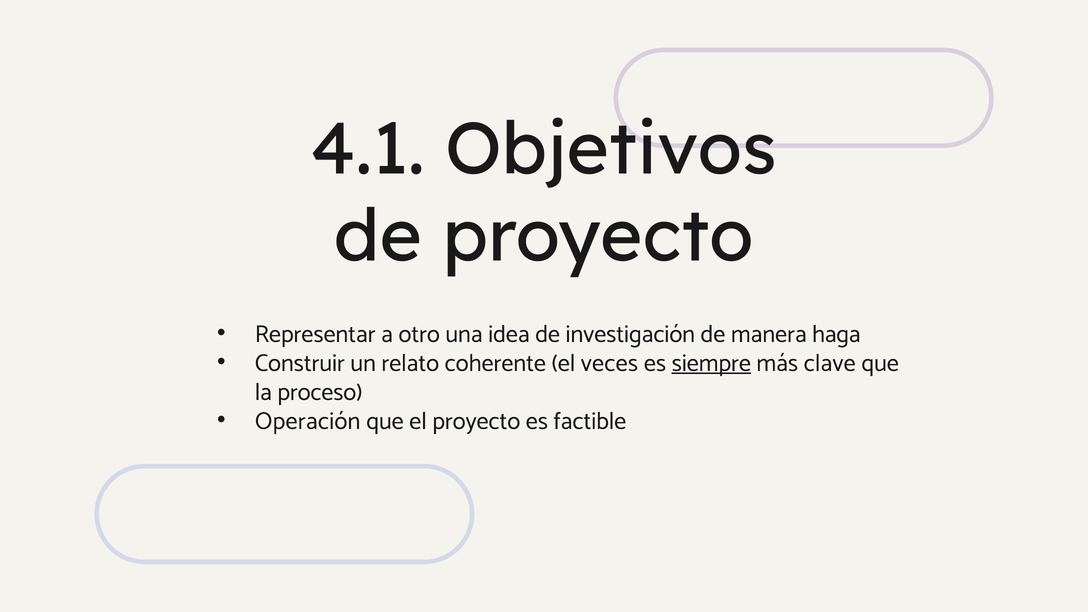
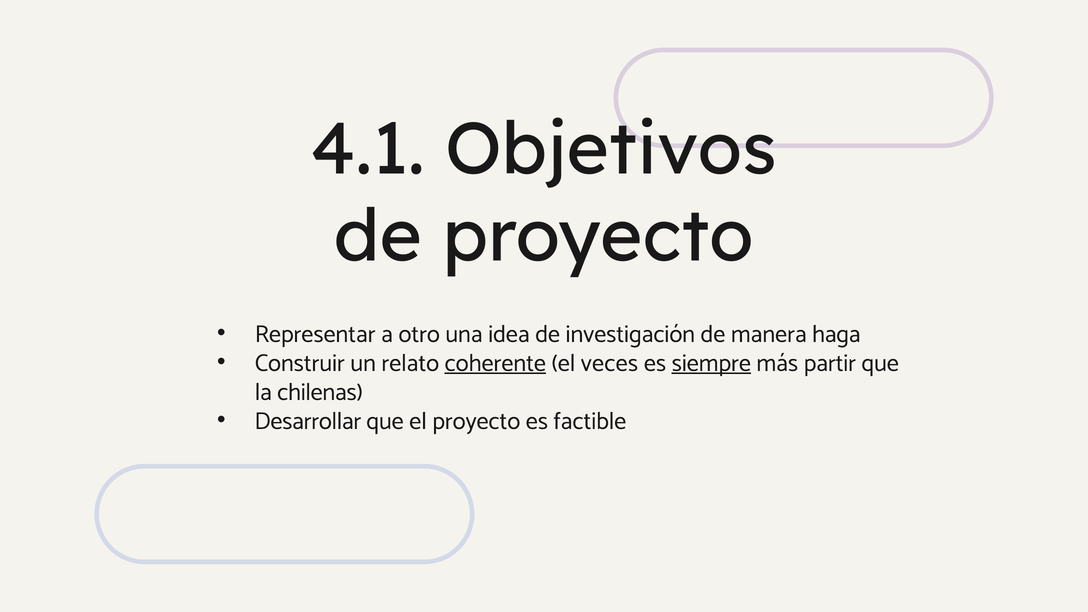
coherente underline: none -> present
clave: clave -> partir
proceso: proceso -> chilenas
Operación: Operación -> Desarrollar
